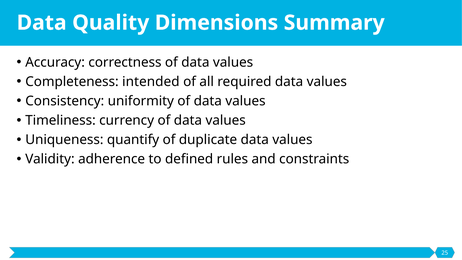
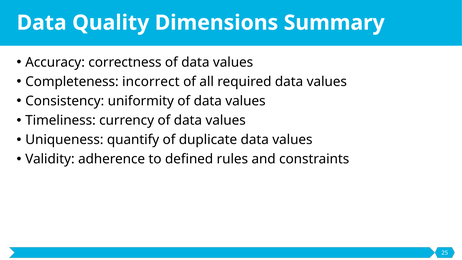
intended: intended -> incorrect
